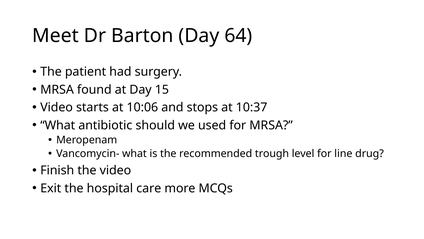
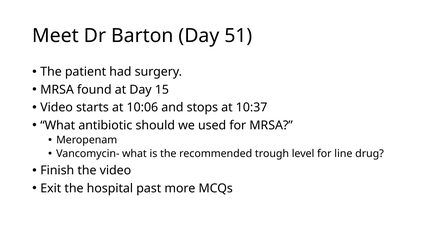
64: 64 -> 51
care: care -> past
